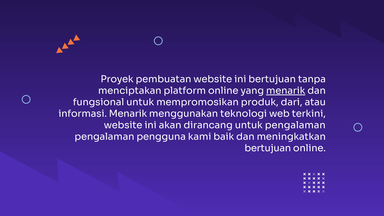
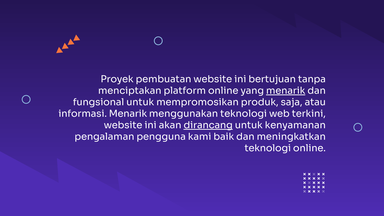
dari: dari -> saja
dirancang underline: none -> present
untuk pengalaman: pengalaman -> kenyamanan
bertujuan at (268, 148): bertujuan -> teknologi
